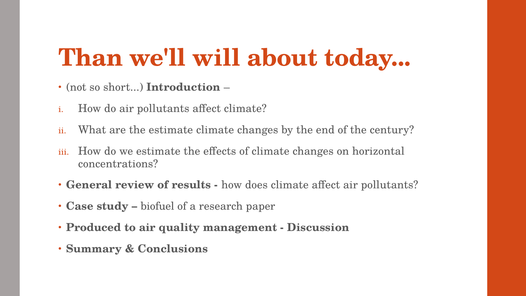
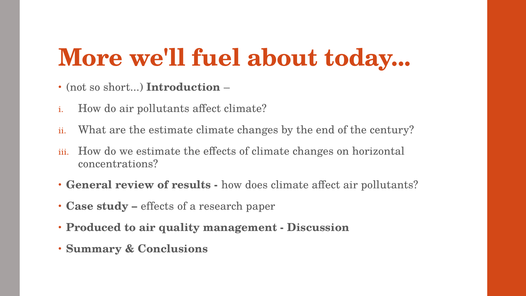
Than: Than -> More
will: will -> fuel
biofuel at (157, 206): biofuel -> effects
